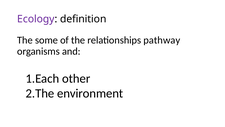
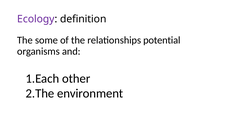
pathway: pathway -> potential
